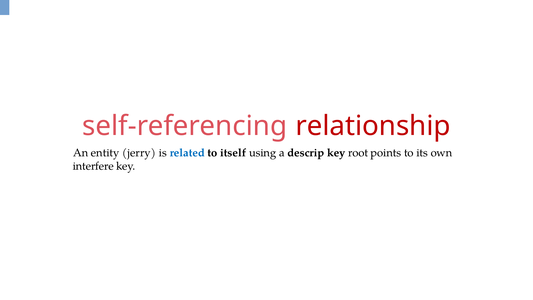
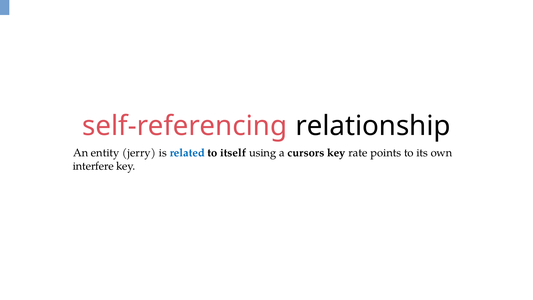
relationship colour: red -> black
descrip: descrip -> cursors
root: root -> rate
